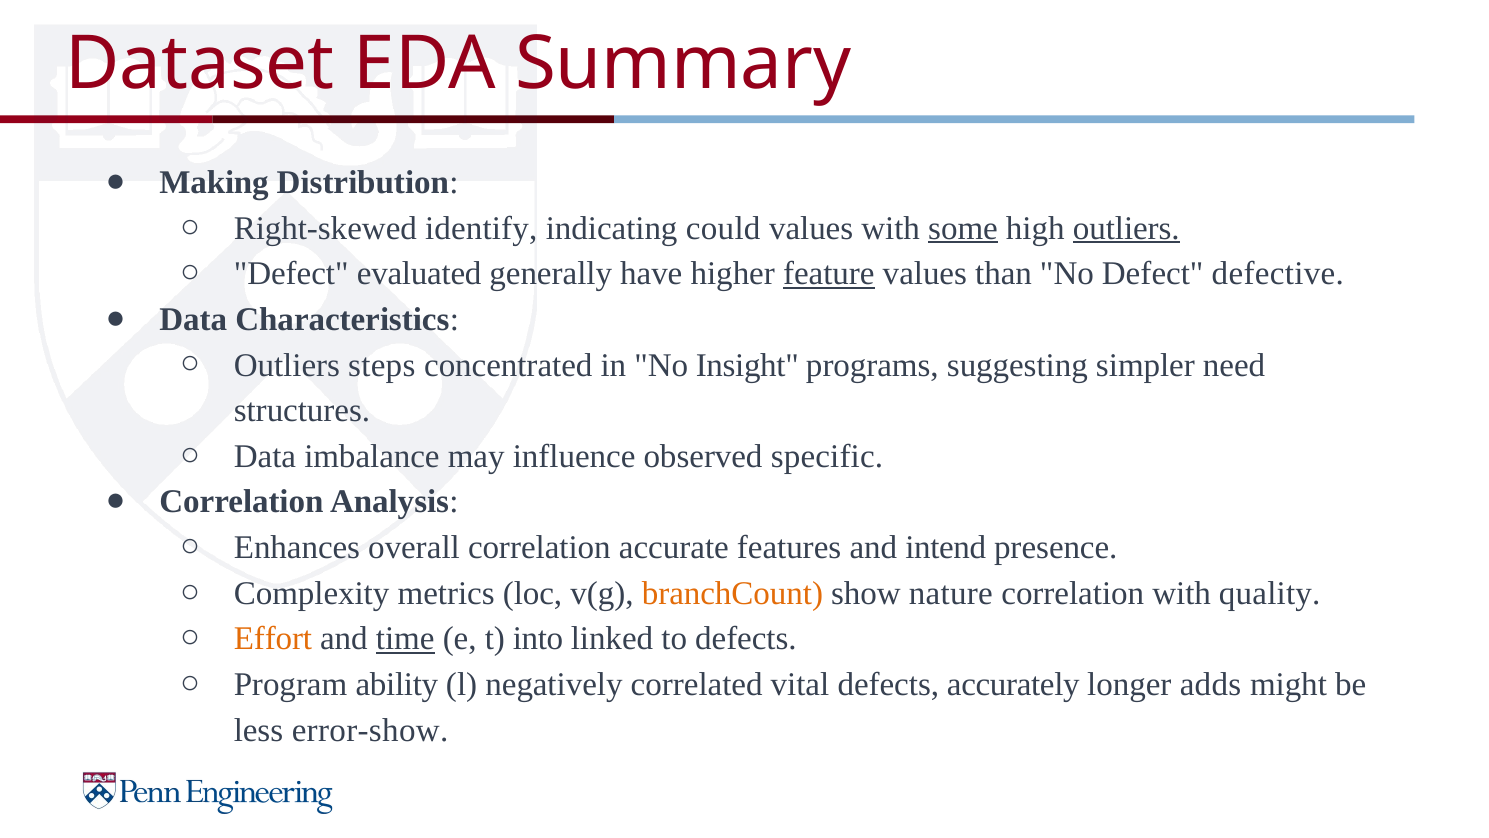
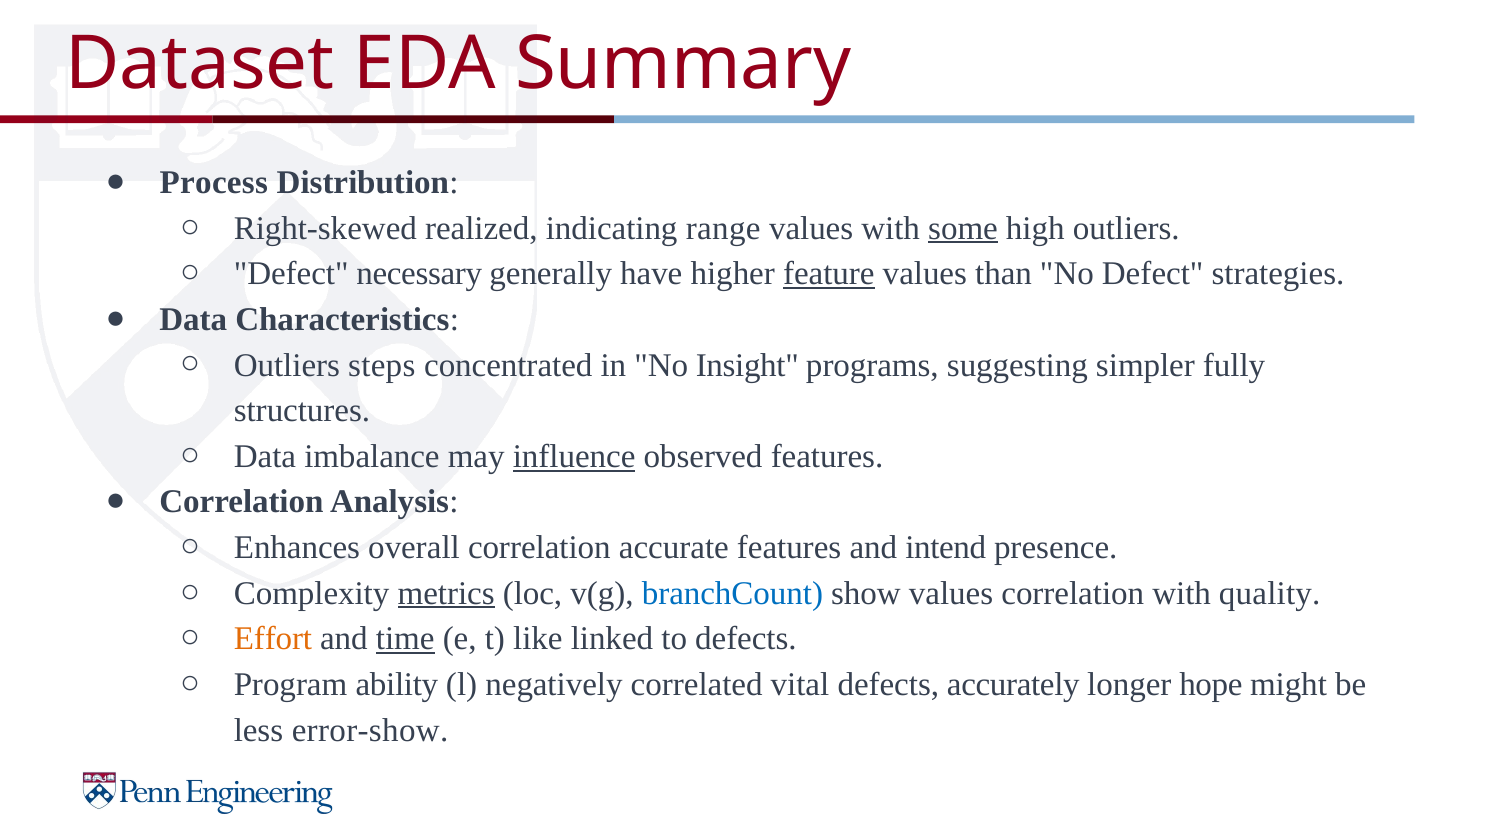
Making: Making -> Process
identify: identify -> realized
could: could -> range
outliers at (1126, 228) underline: present -> none
evaluated: evaluated -> necessary
defective: defective -> strategies
need: need -> fully
influence underline: none -> present
observed specific: specific -> features
metrics underline: none -> present
branchCount colour: orange -> blue
show nature: nature -> values
into: into -> like
adds: adds -> hope
